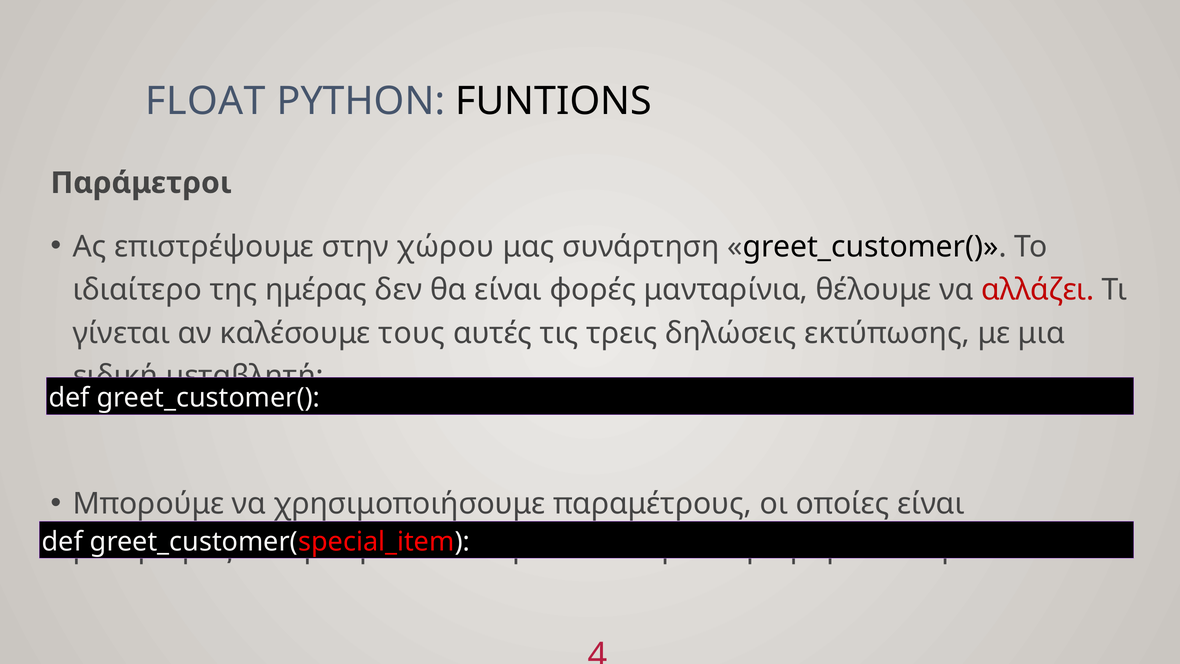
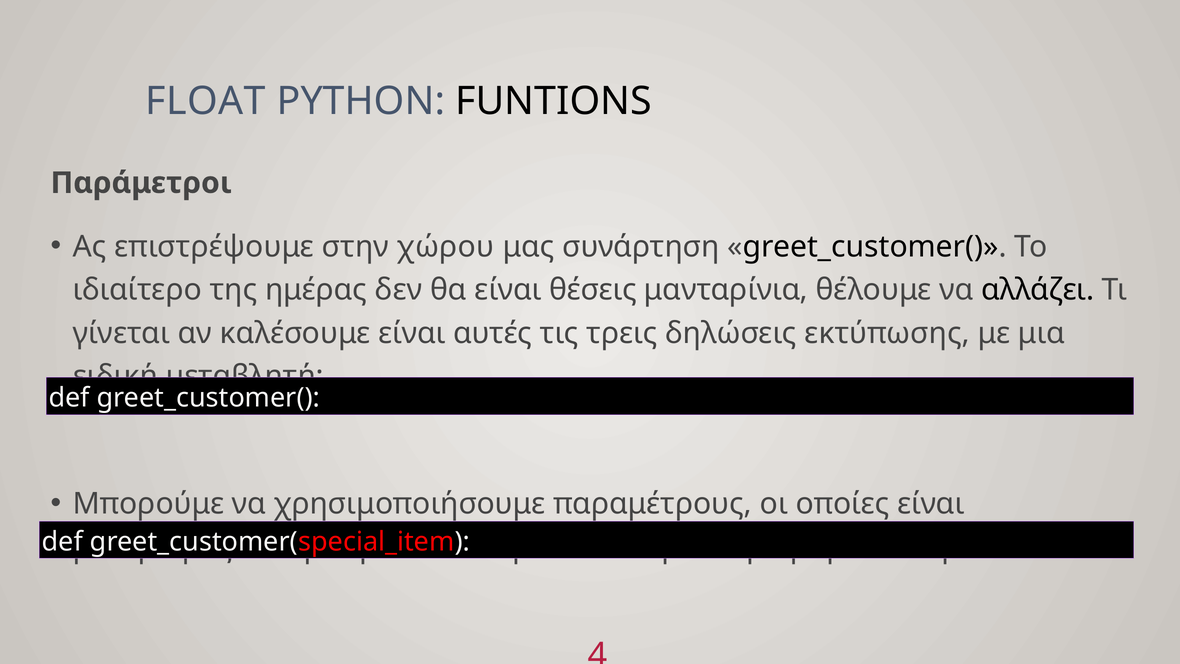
φορές: φορές -> θέσεις
αλλάζει colour: red -> black
καλέσουμε τους: τους -> είναι
